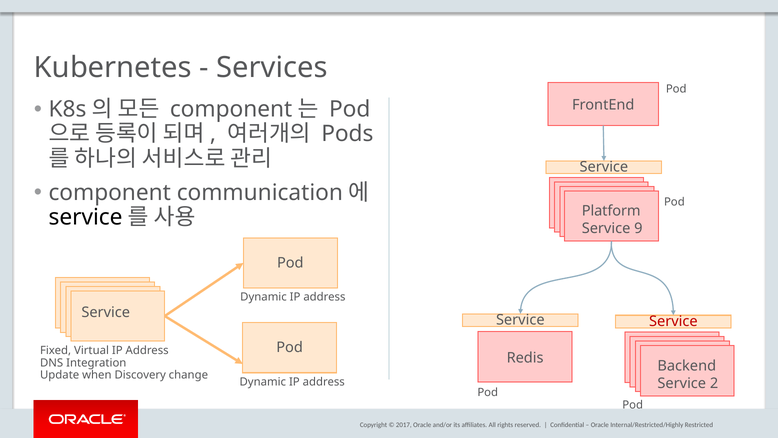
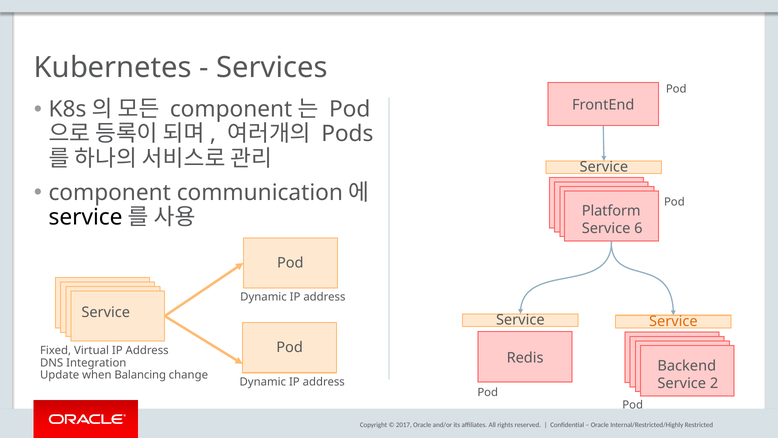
9: 9 -> 6
Service at (673, 321) colour: red -> orange
Discovery: Discovery -> Balancing
